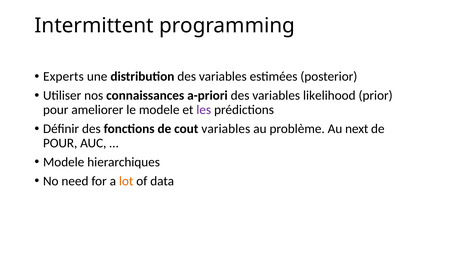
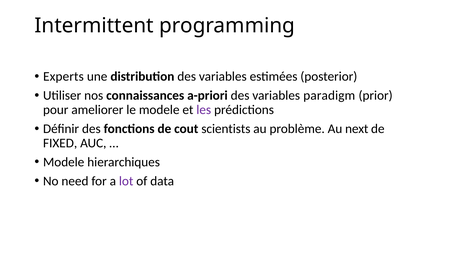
likelihood: likelihood -> paradigm
cout variables: variables -> scientists
POUR at (60, 143): POUR -> FIXED
lot colour: orange -> purple
